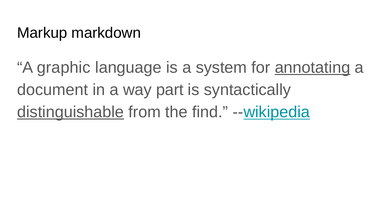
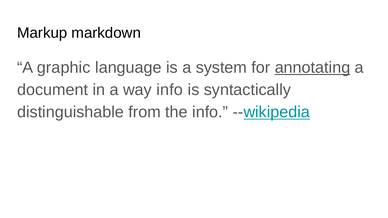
way part: part -> info
distinguishable underline: present -> none
the find: find -> info
